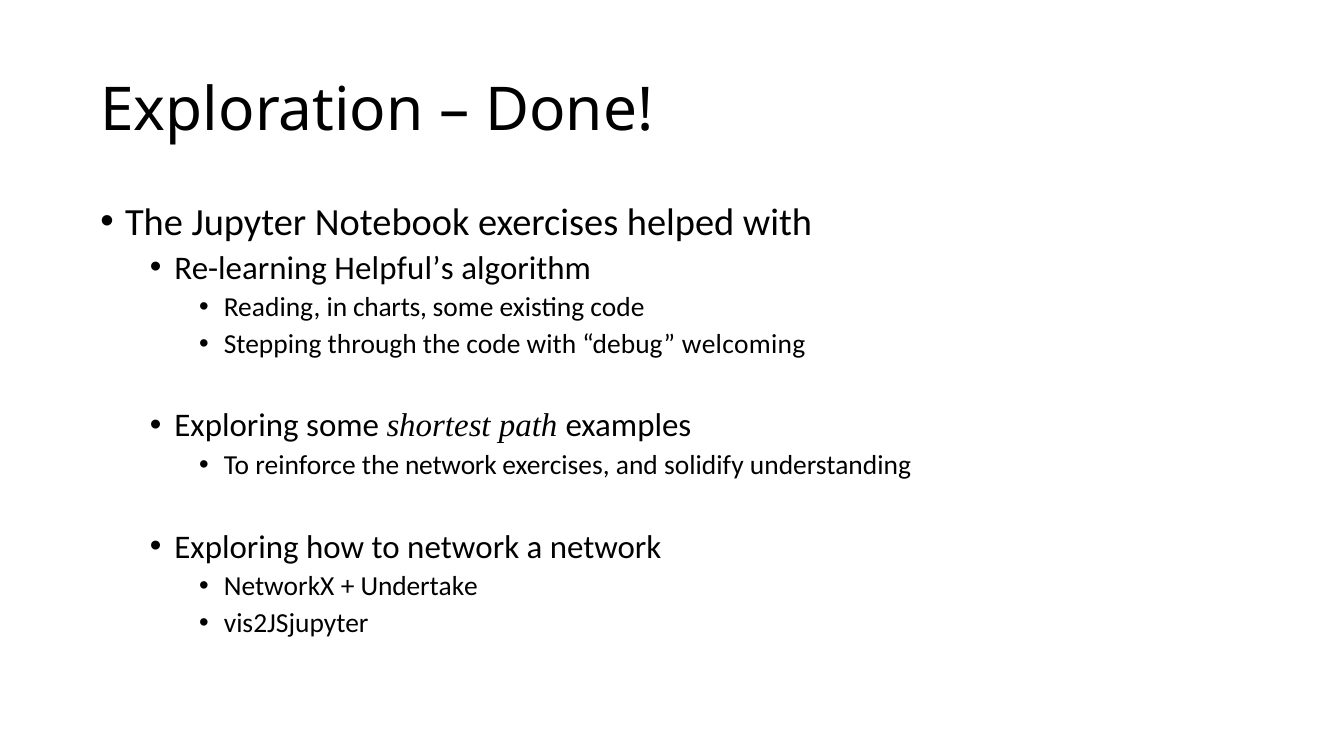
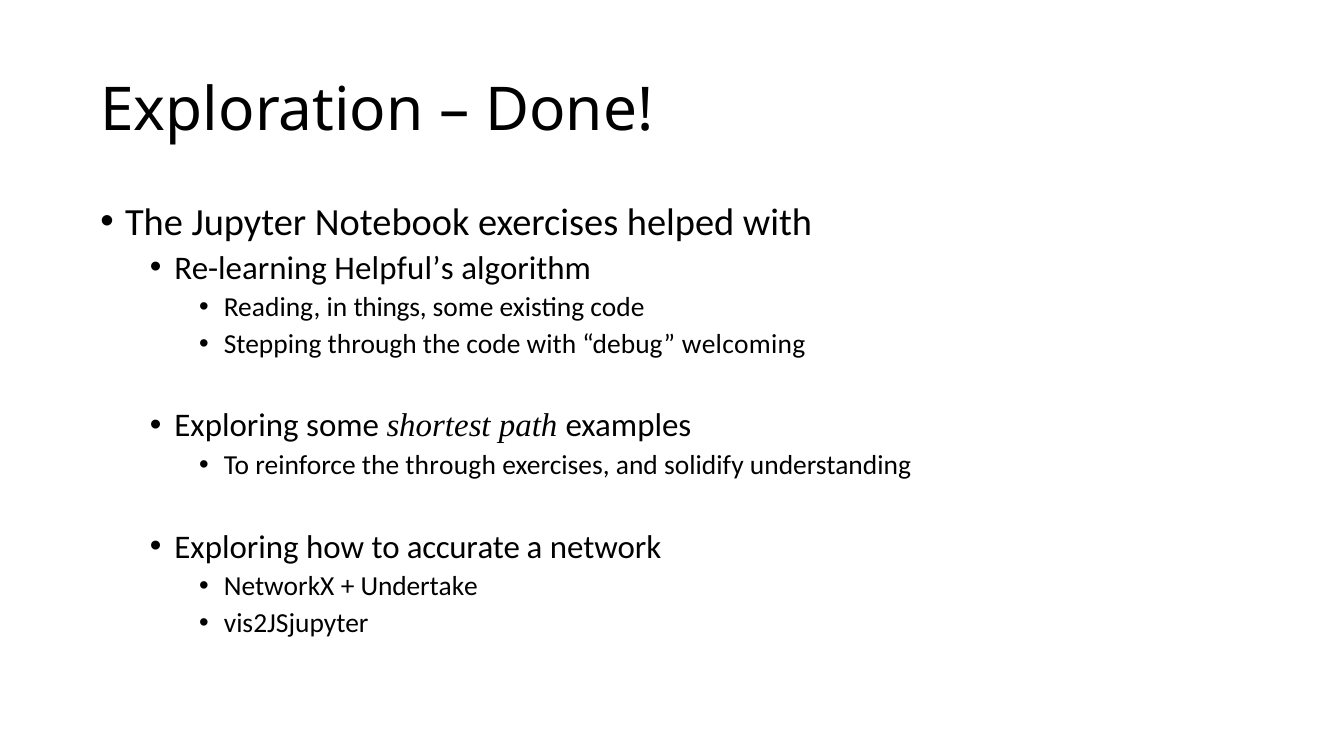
charts: charts -> things
the network: network -> through
to network: network -> accurate
